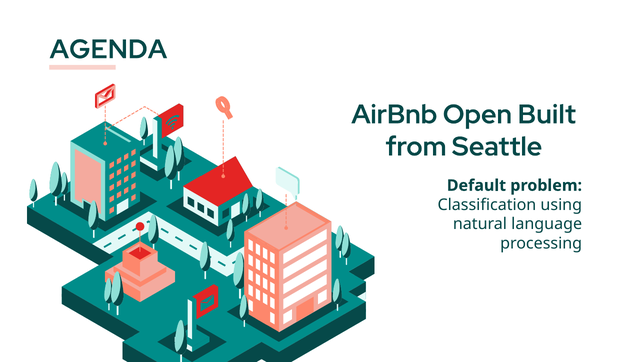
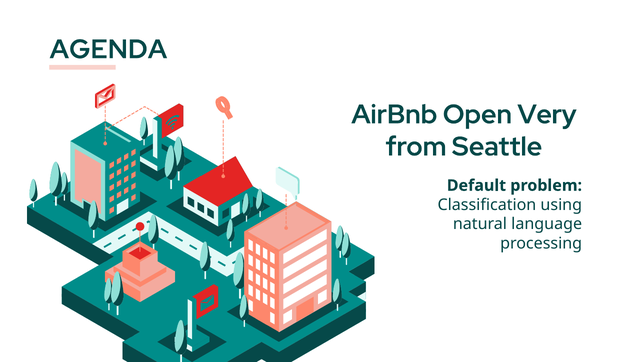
Built: Built -> Very
